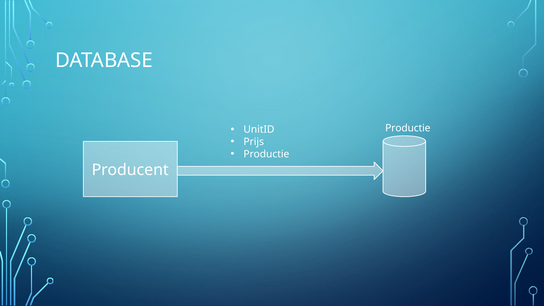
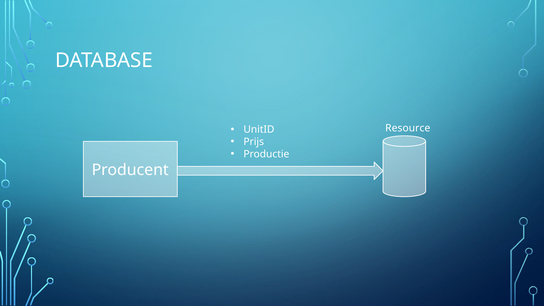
Productie at (408, 128): Productie -> Resource
